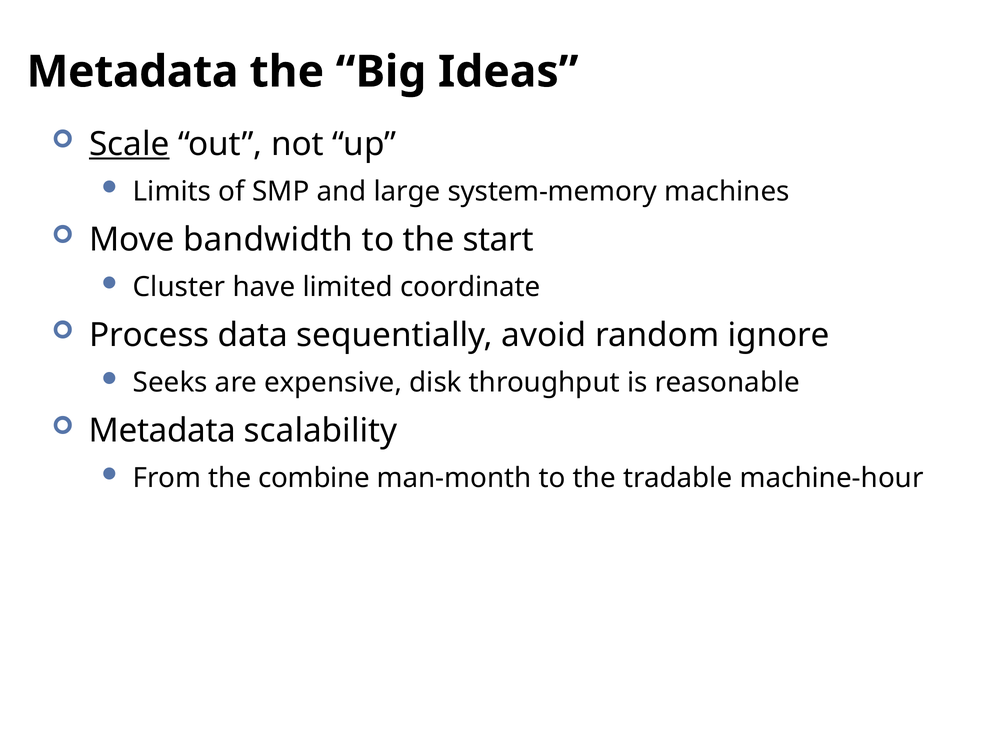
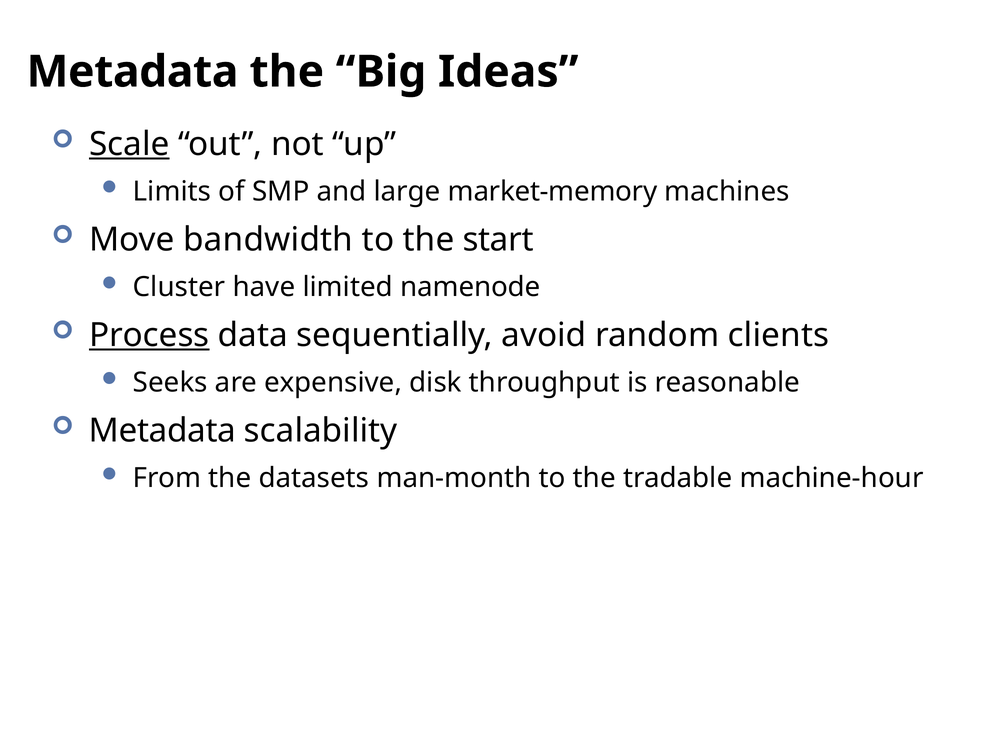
system-memory: system-memory -> market-memory
coordinate: coordinate -> namenode
Process underline: none -> present
ignore: ignore -> clients
combine: combine -> datasets
